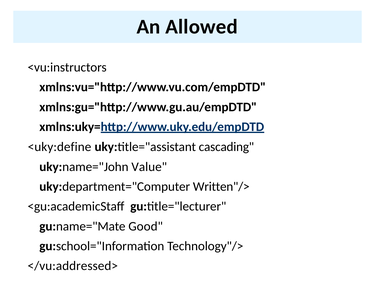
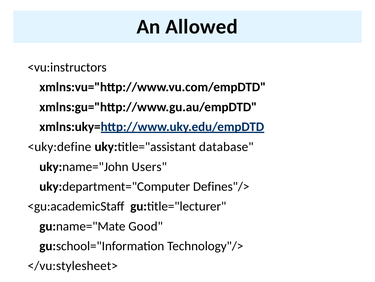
cascading: cascading -> database
Value: Value -> Users
Written"/>: Written"/> -> Defines"/>
</vu:addressed>: </vu:addressed> -> </vu:stylesheet>
